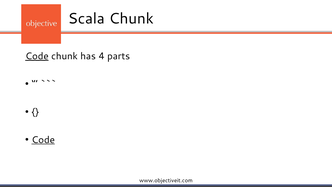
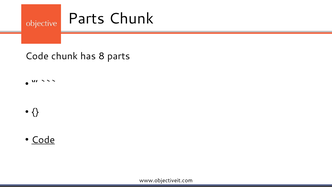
Scala at (86, 19): Scala -> Parts
Code at (37, 56) underline: present -> none
4: 4 -> 8
